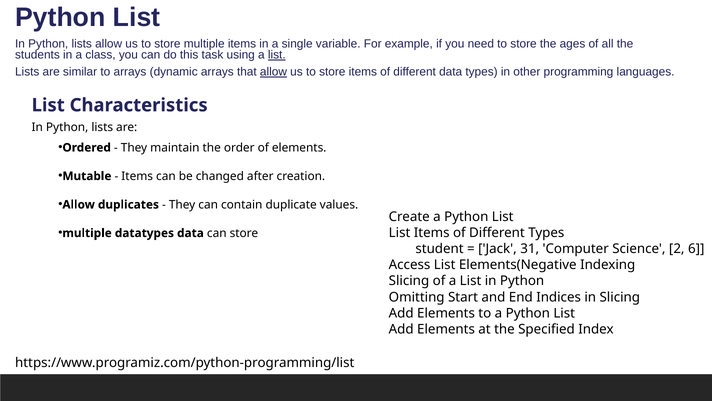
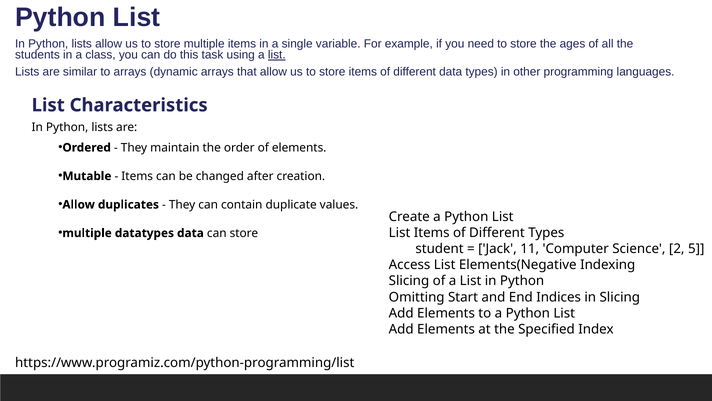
allow at (273, 72) underline: present -> none
31: 31 -> 11
6: 6 -> 5
